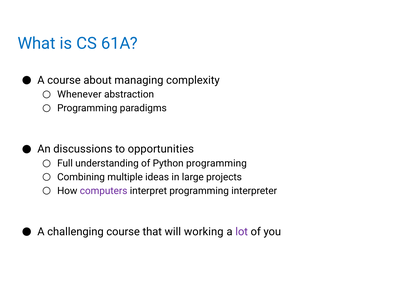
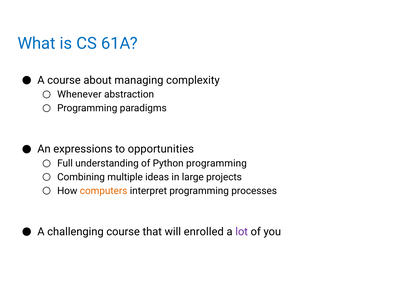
discussions: discussions -> expressions
computers colour: purple -> orange
interpreter: interpreter -> processes
working: working -> enrolled
